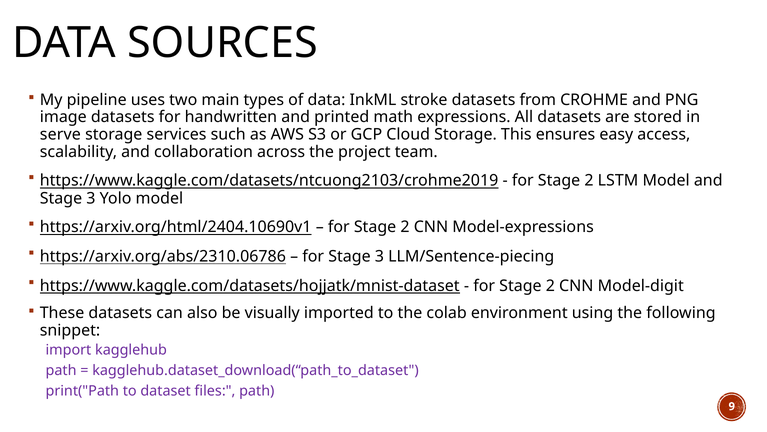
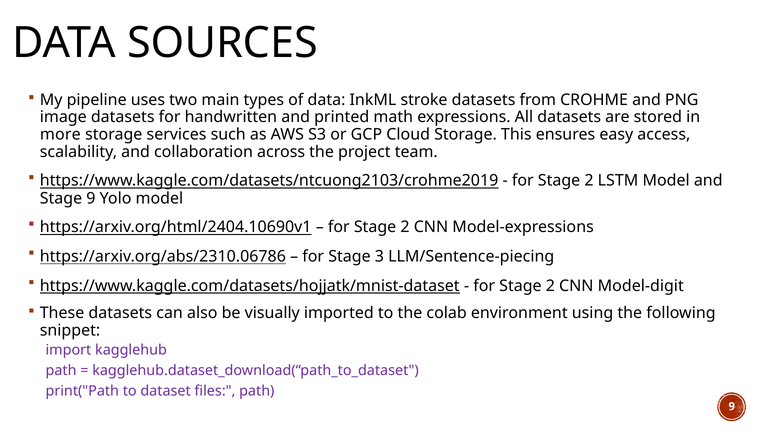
serve: serve -> more
3 at (91, 198): 3 -> 9
